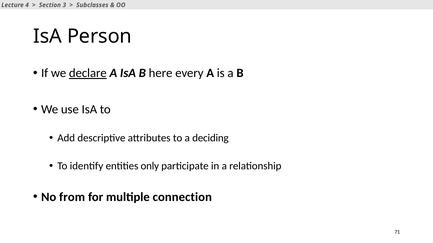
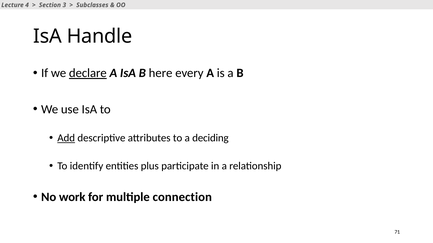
Person: Person -> Handle
Add underline: none -> present
only: only -> plus
from: from -> work
